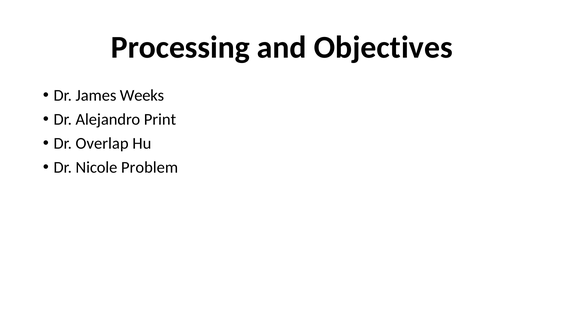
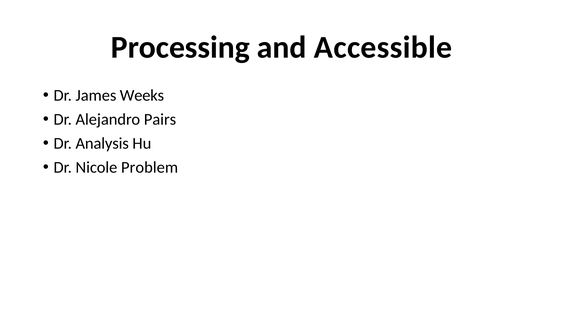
Objectives: Objectives -> Accessible
Print: Print -> Pairs
Overlap: Overlap -> Analysis
